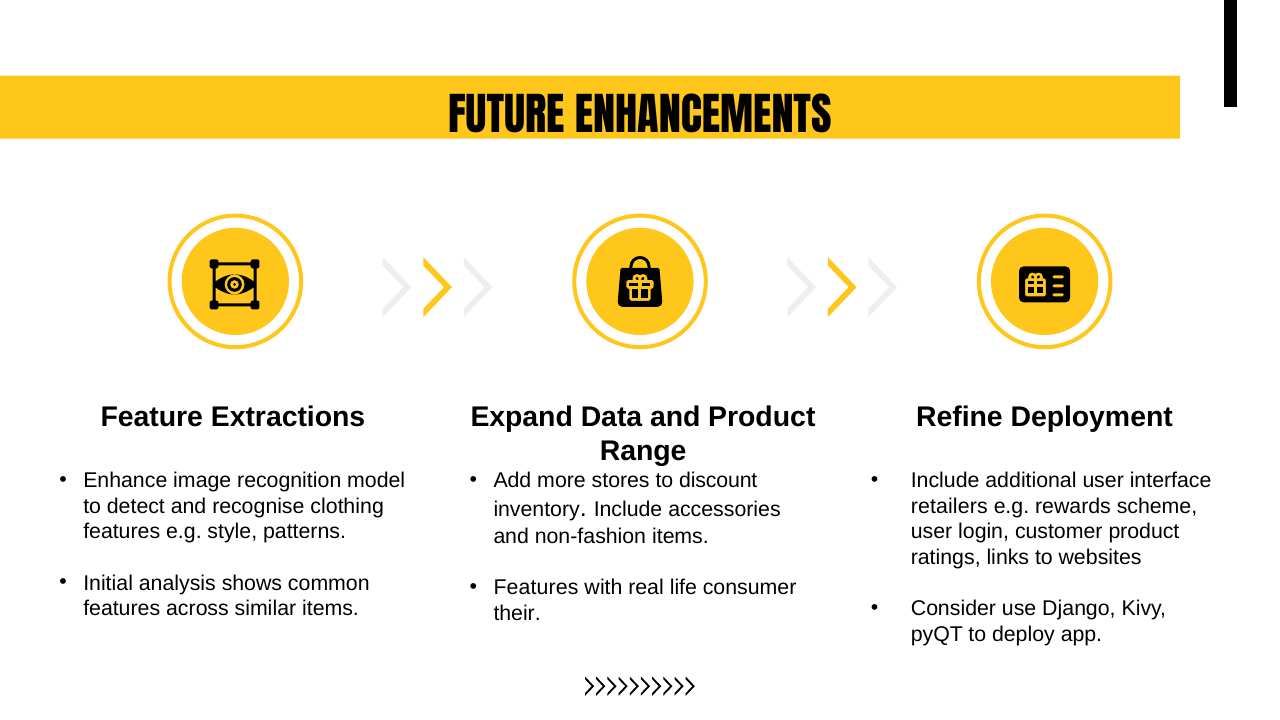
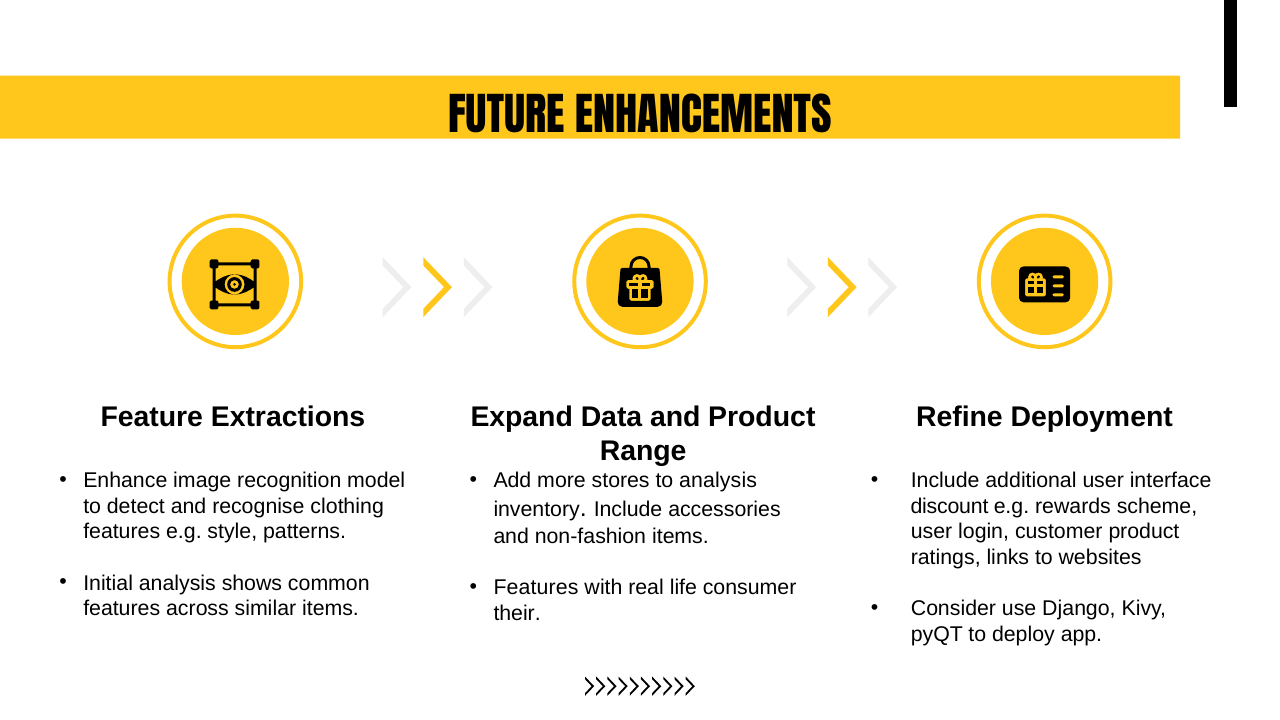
to discount: discount -> analysis
retailers: retailers -> discount
